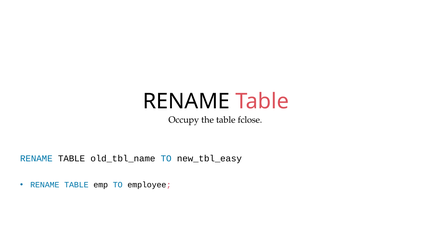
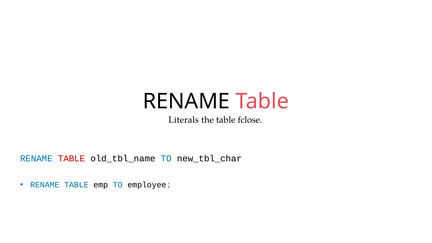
Occupy: Occupy -> Literals
TABLE at (72, 158) colour: black -> red
new_tbl_easy: new_tbl_easy -> new_tbl_char
